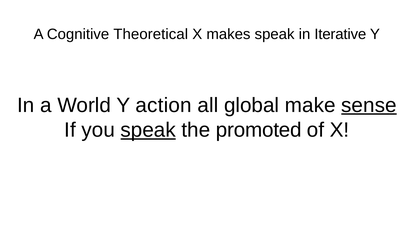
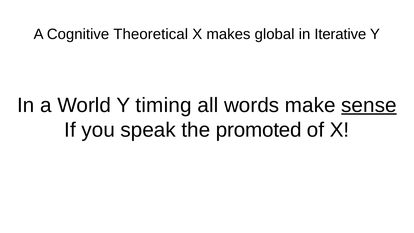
makes speak: speak -> global
action: action -> timing
global: global -> words
speak at (148, 130) underline: present -> none
